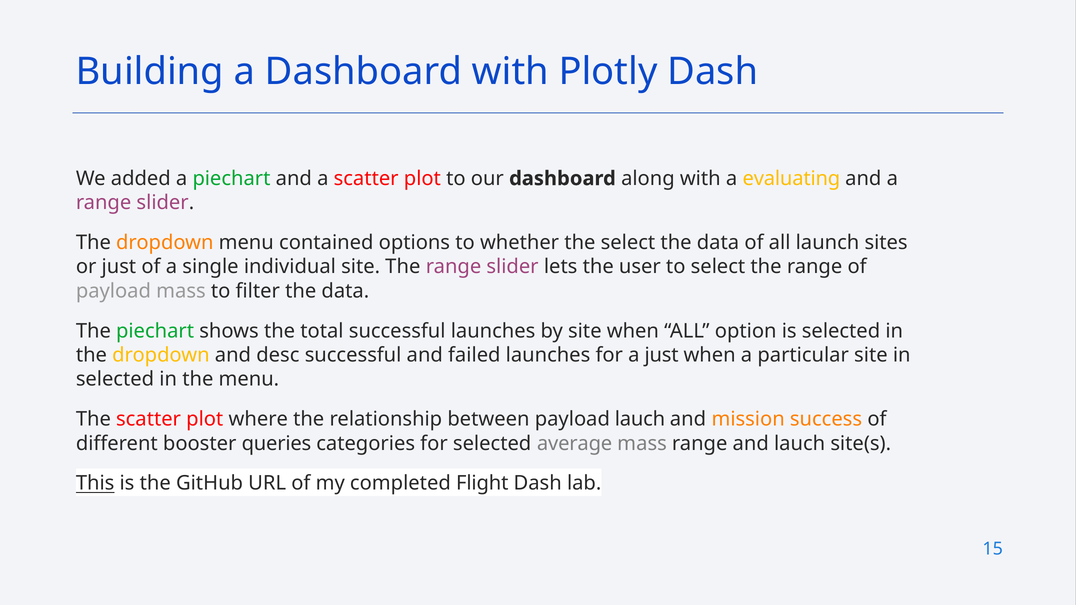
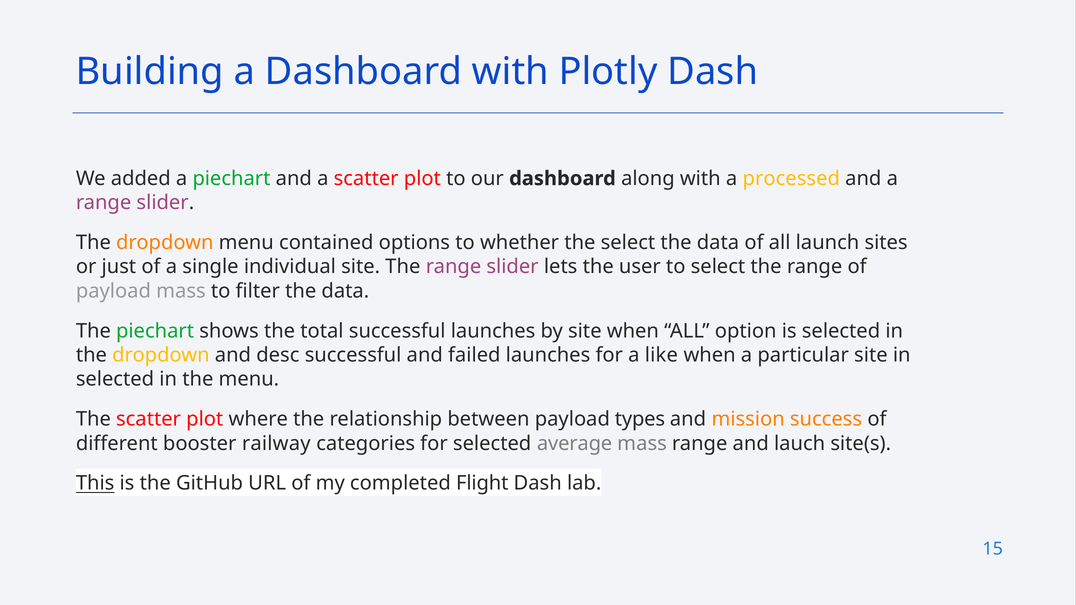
evaluating: evaluating -> processed
a just: just -> like
payload lauch: lauch -> types
queries: queries -> railway
